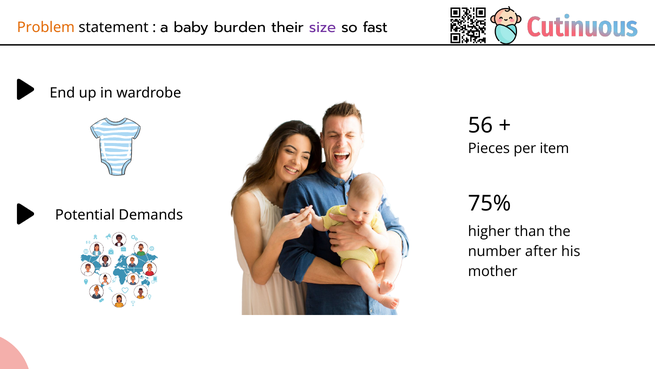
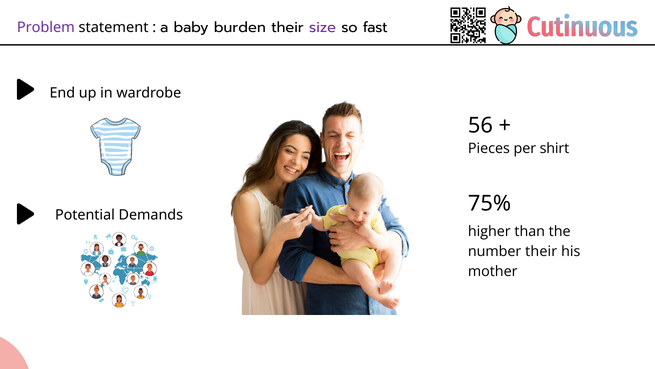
Problem colour: orange -> purple
item: item -> shirt
number after: after -> their
